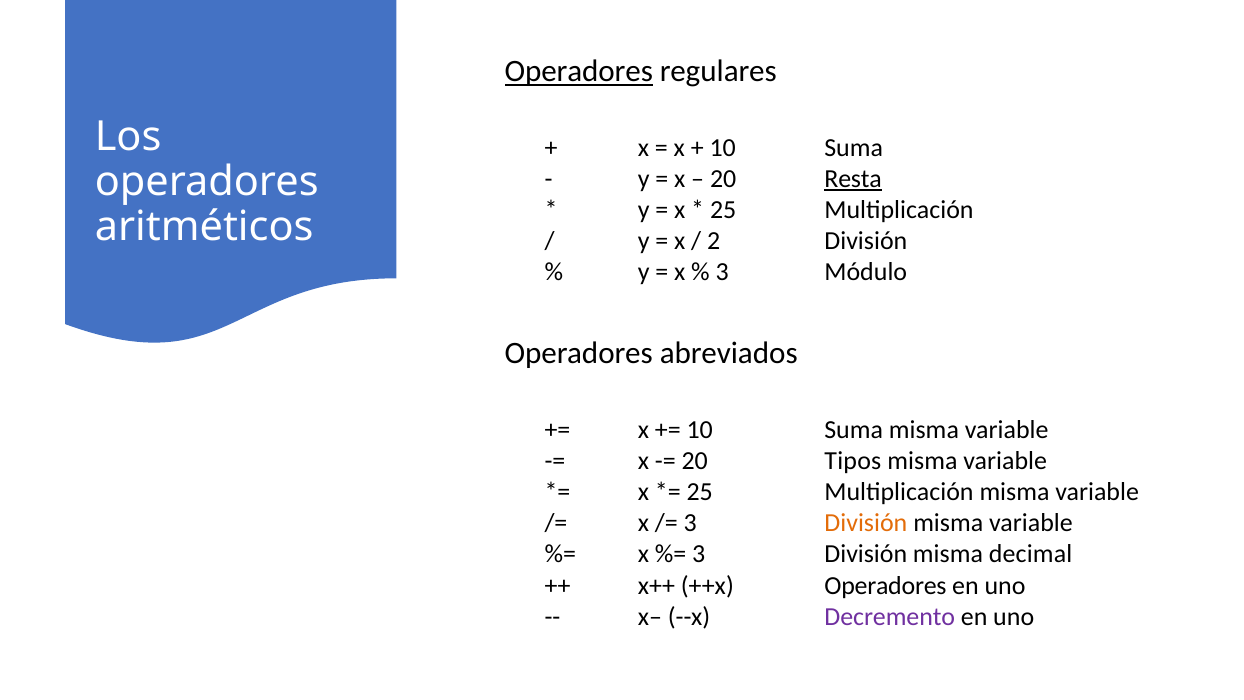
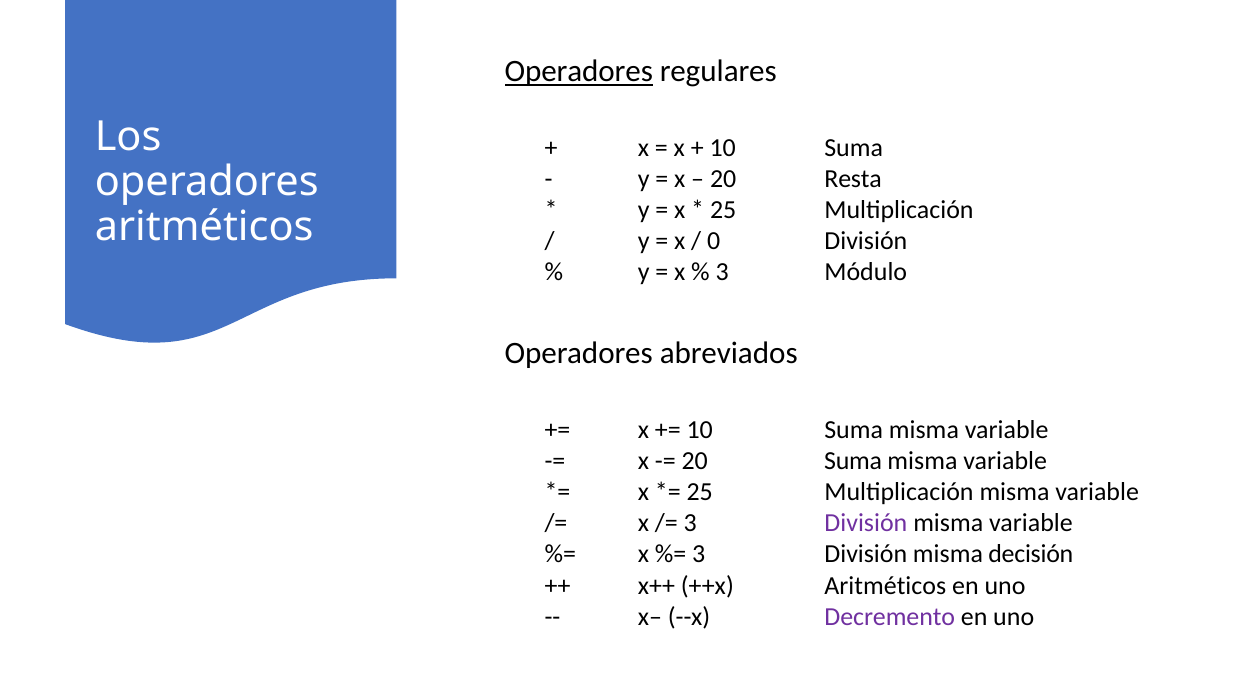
Resta underline: present -> none
2: 2 -> 0
20 Tipos: Tipos -> Suma
División at (866, 523) colour: orange -> purple
decimal: decimal -> decisión
++x Operadores: Operadores -> Aritméticos
